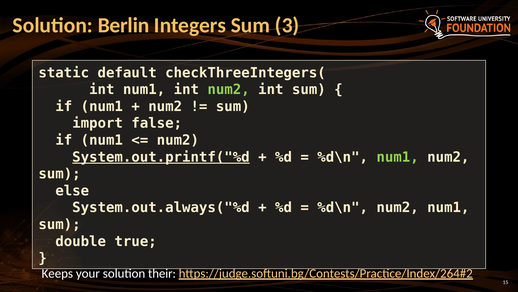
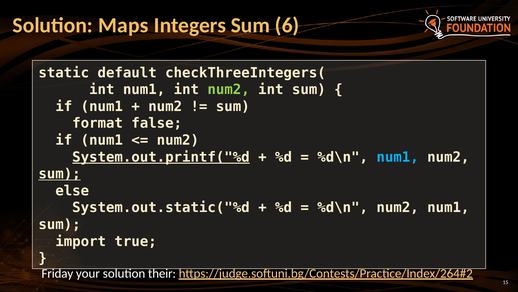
Berlin: Berlin -> Maps
3: 3 -> 6
import: import -> format
num1 at (398, 157) colour: light green -> light blue
sum at (60, 174) underline: none -> present
System.out.always("%d: System.out.always("%d -> System.out.static("%d
double: double -> import
Keeps: Keeps -> Friday
